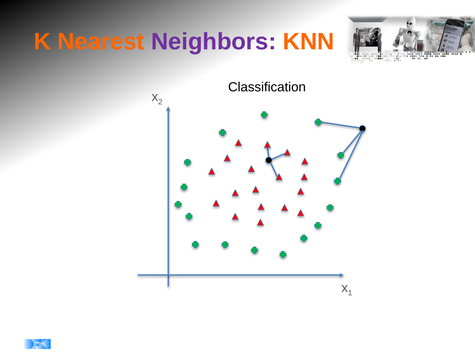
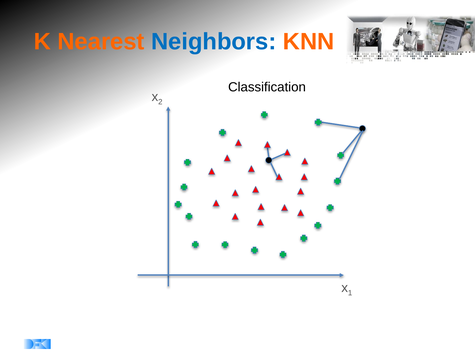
Neighbors colour: purple -> blue
